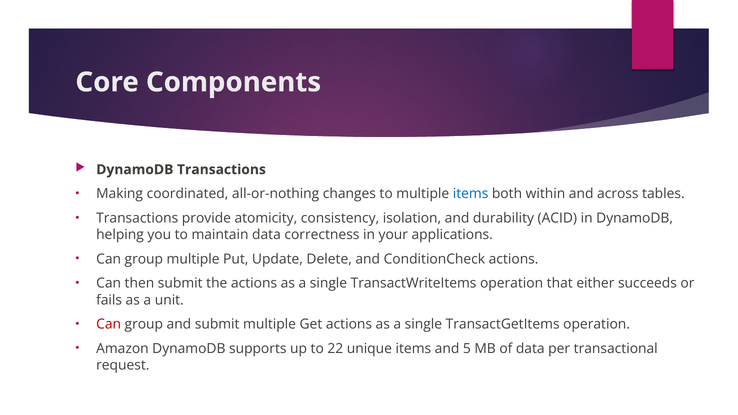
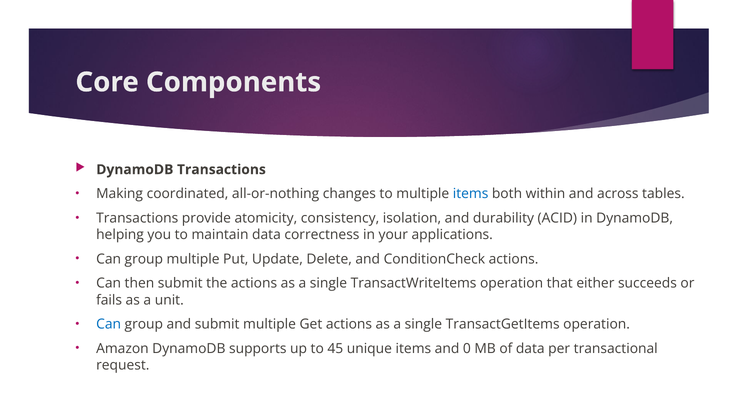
Can at (109, 324) colour: red -> blue
22: 22 -> 45
5: 5 -> 0
